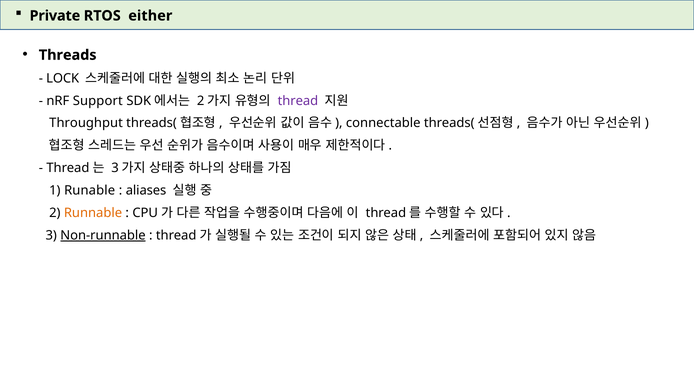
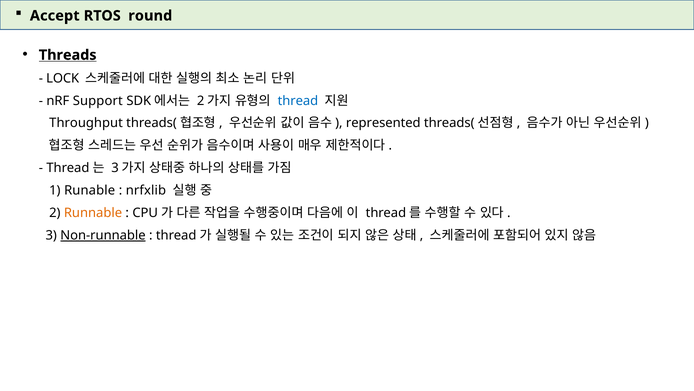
Private: Private -> Accept
either: either -> round
Threads underline: none -> present
thread colour: purple -> blue
connectable: connectable -> represented
aliases: aliases -> nrfxlib
